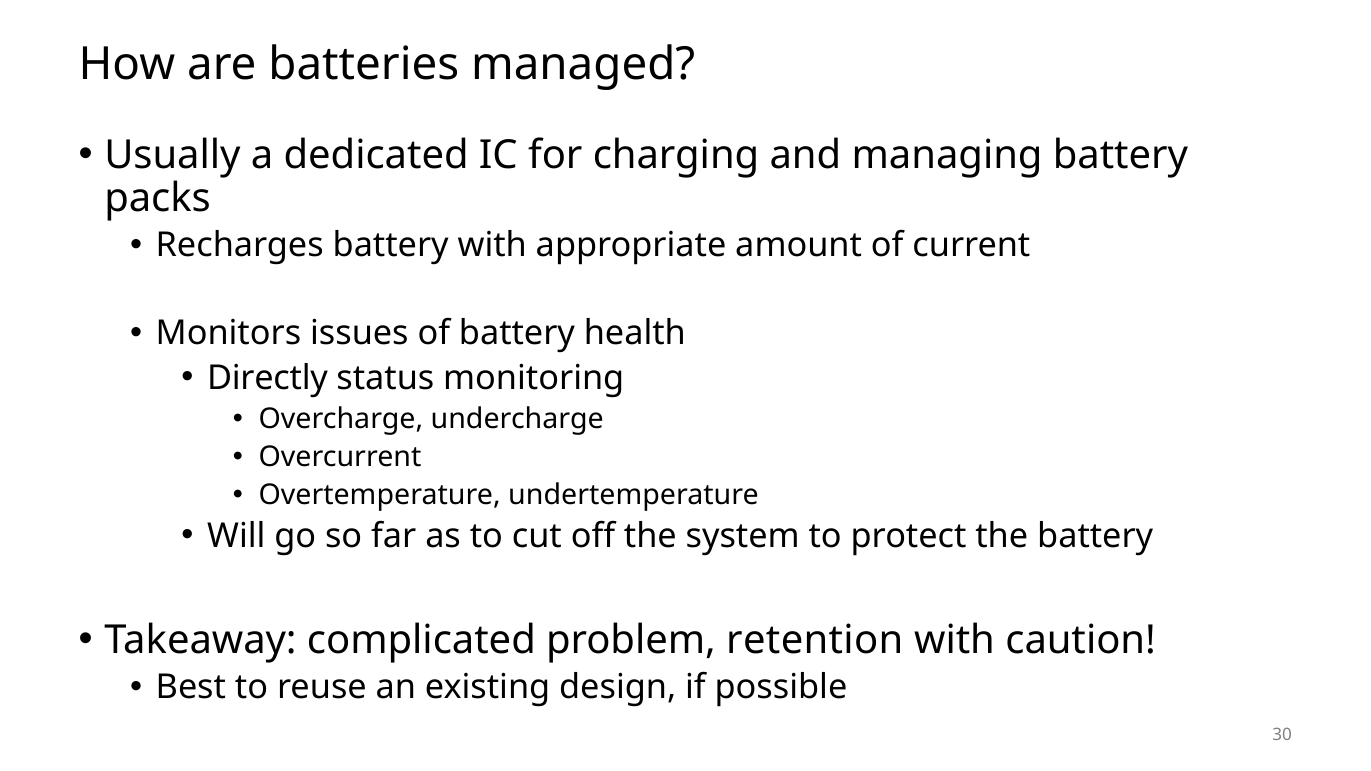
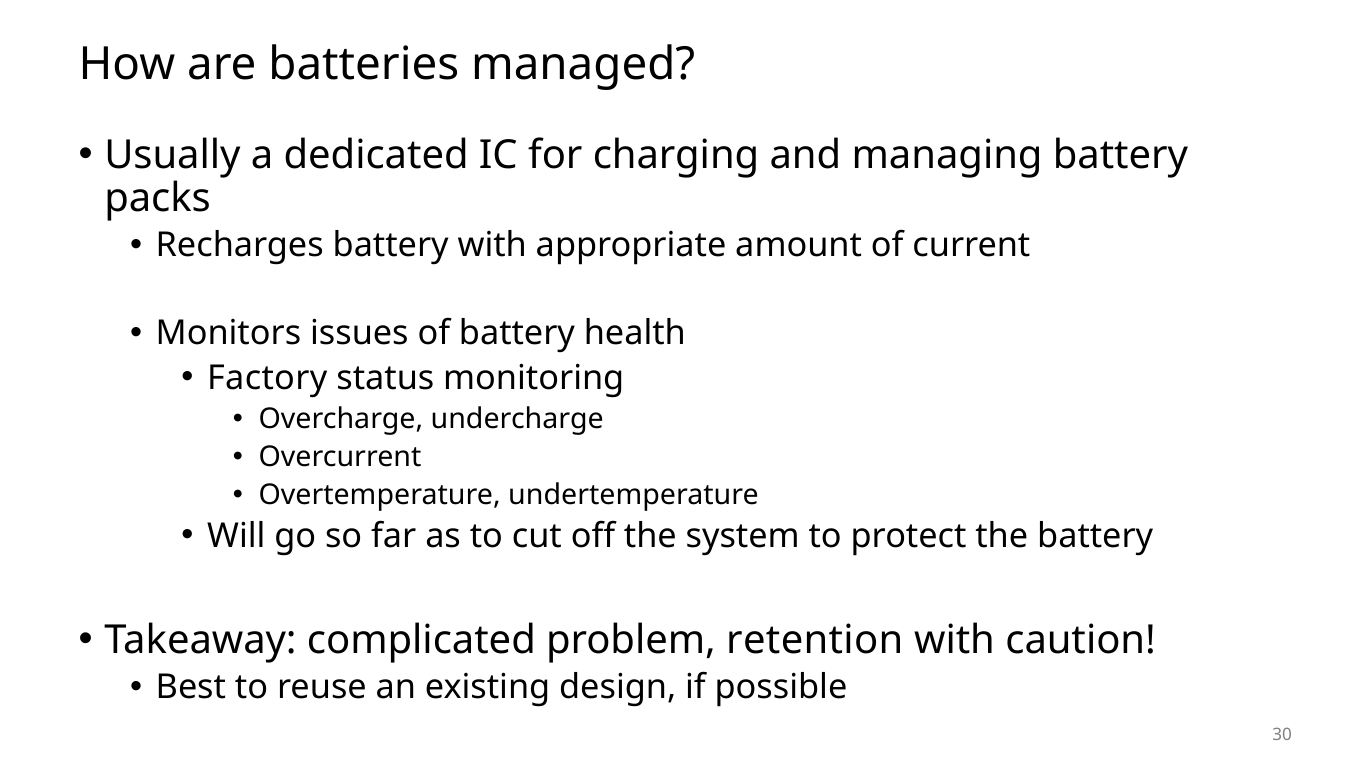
Directly: Directly -> Factory
